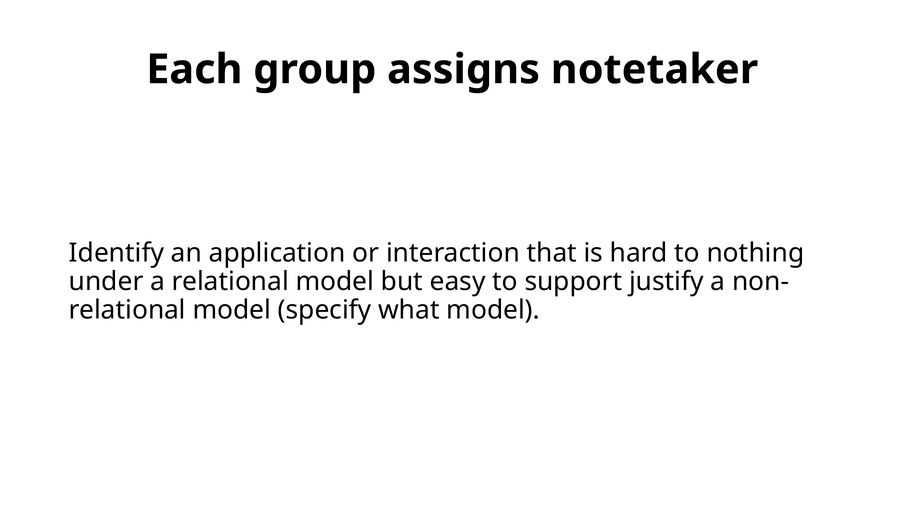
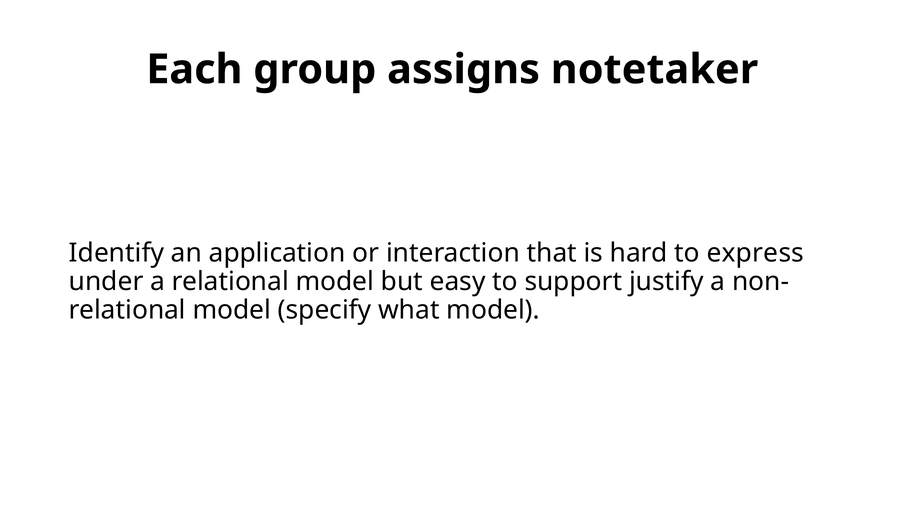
nothing: nothing -> express
